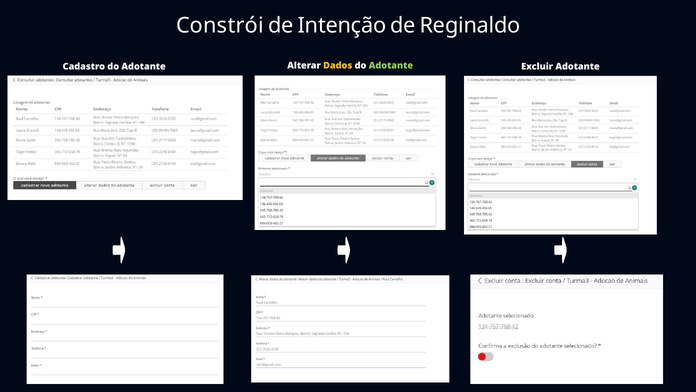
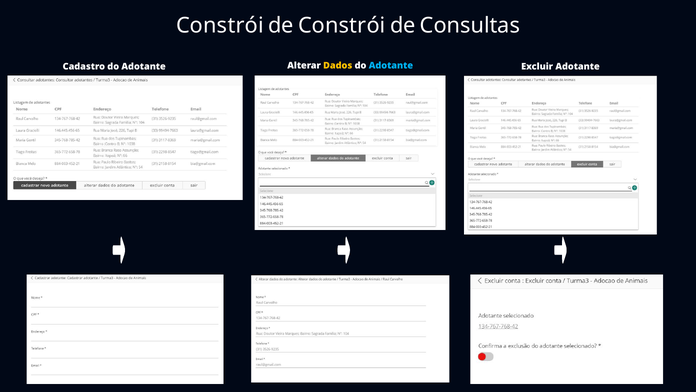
de Intenção: Intenção -> Constrói
Reginaldo: Reginaldo -> Consultas
Adotante at (391, 66) colour: light green -> light blue
